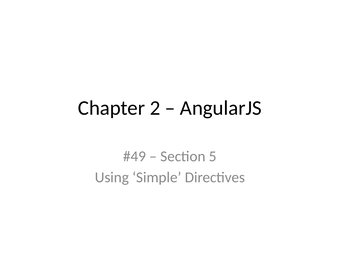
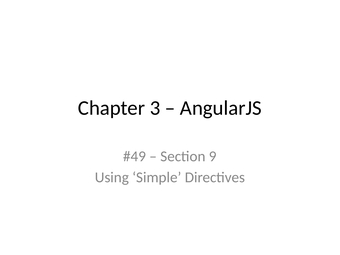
2: 2 -> 3
5: 5 -> 9
